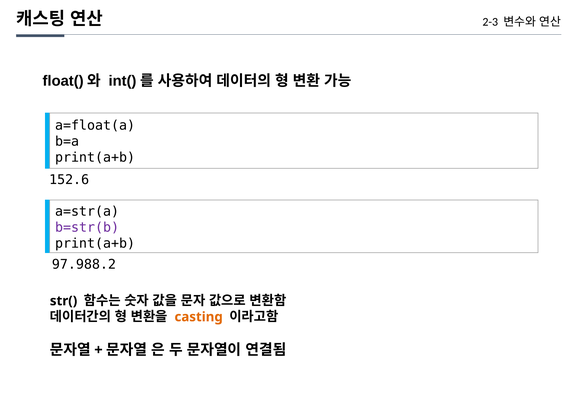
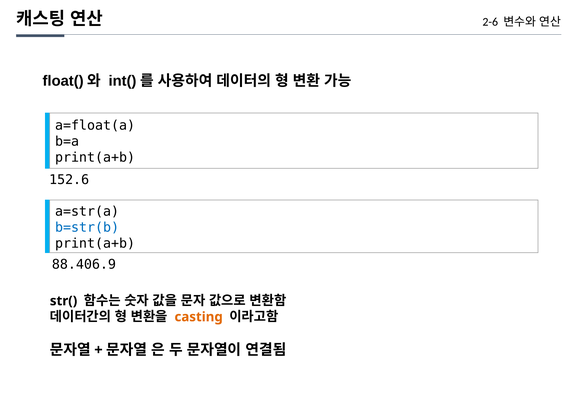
2-3: 2-3 -> 2-6
b=str(b colour: purple -> blue
97.988.2: 97.988.2 -> 88.406.9
